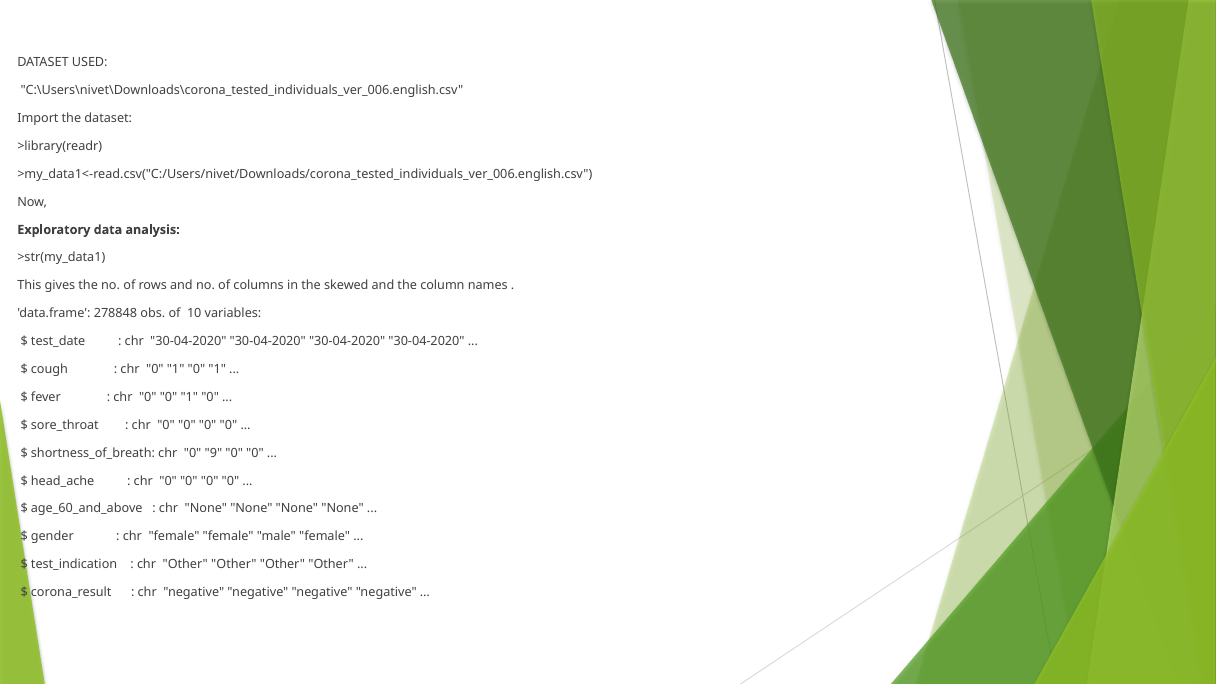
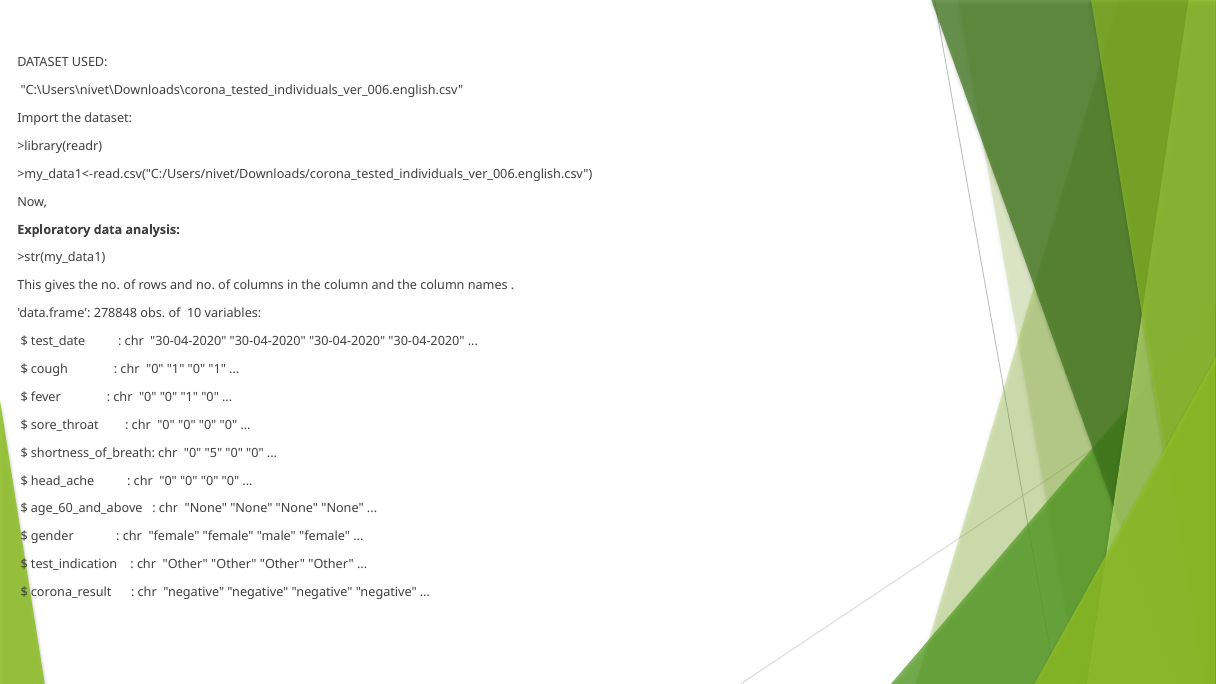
in the skewed: skewed -> column
9: 9 -> 5
